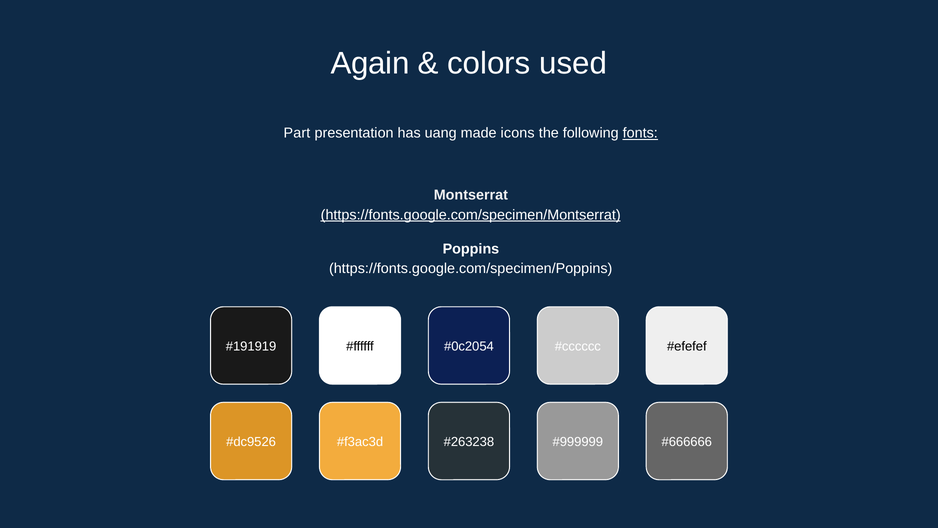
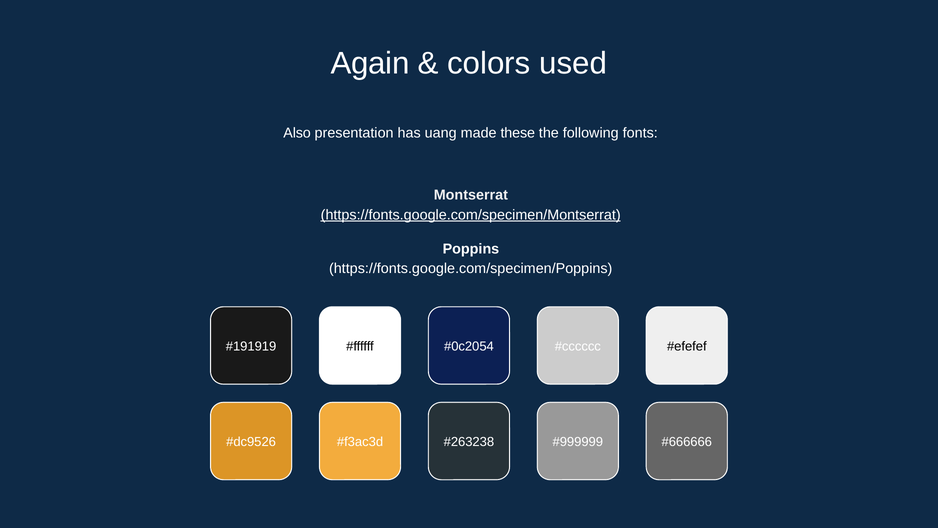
Part: Part -> Also
icons: icons -> these
fonts underline: present -> none
